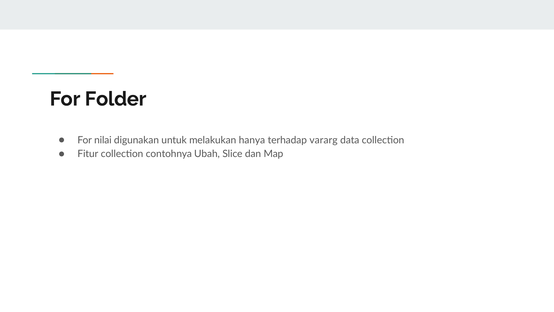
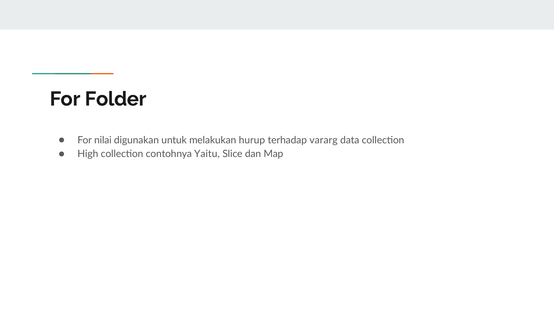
hanya: hanya -> hurup
Fitur: Fitur -> High
Ubah: Ubah -> Yaitu
